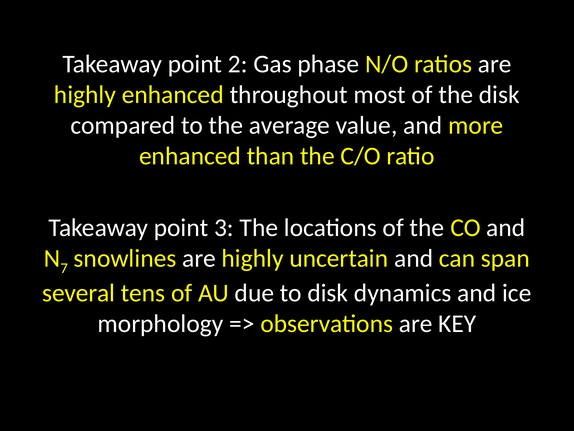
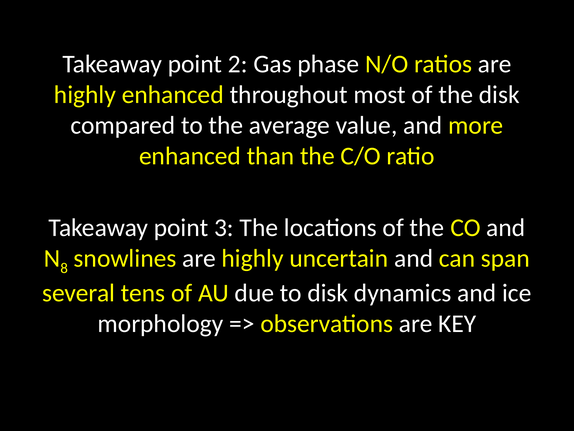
7: 7 -> 8
